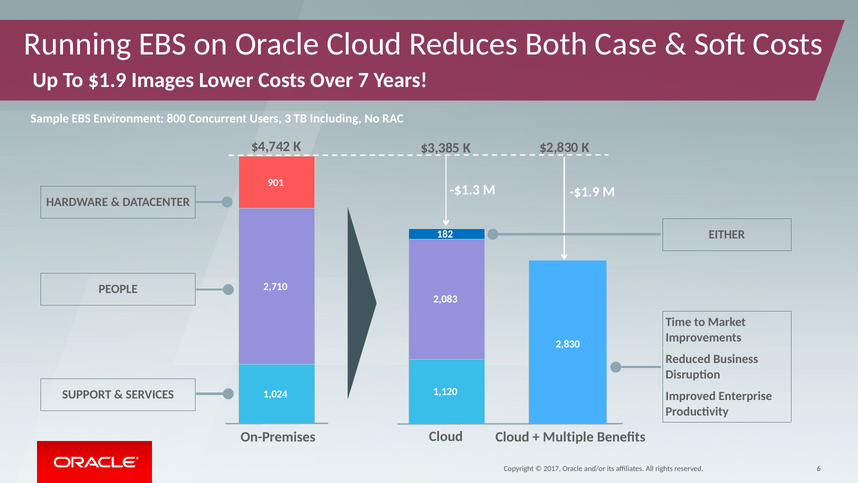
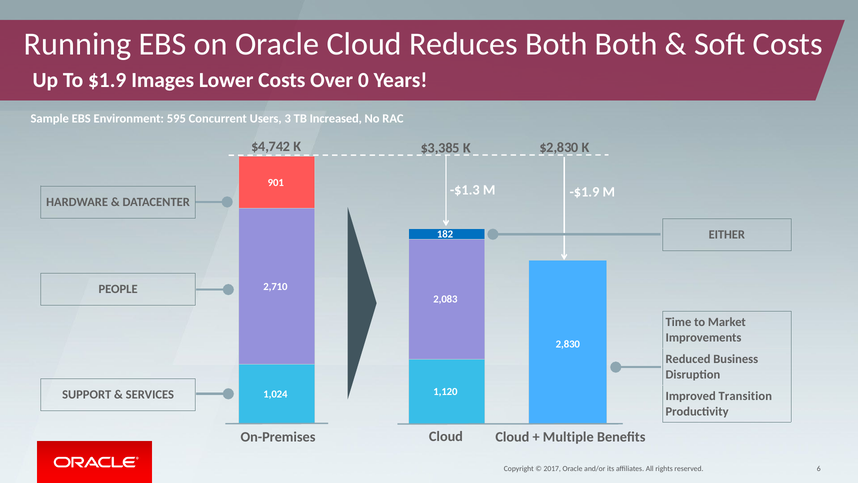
Both Case: Case -> Both
7: 7 -> 0
800: 800 -> 595
Including: Including -> Increased
Enterprise: Enterprise -> Transition
